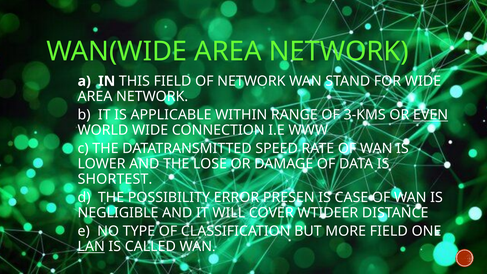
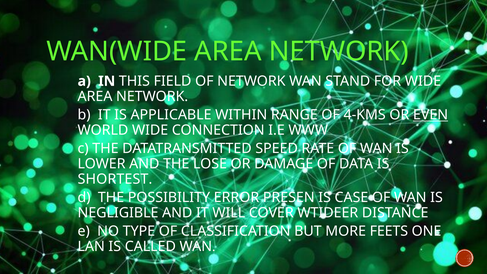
3-KMS: 3-KMS -> 4-KMS
MORE FIELD: FIELD -> FEETS
LAN underline: present -> none
